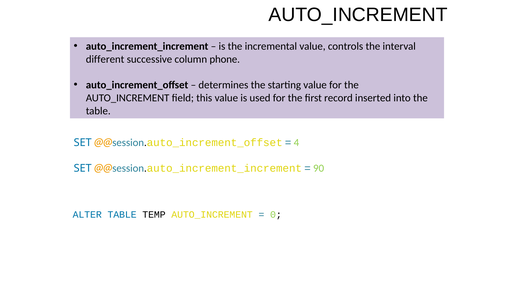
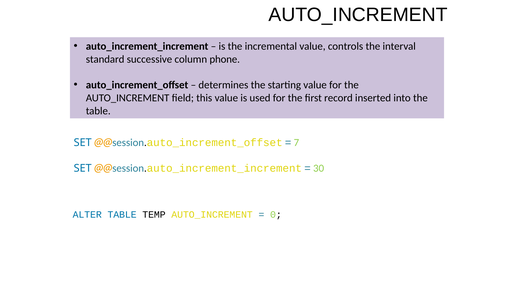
different: different -> standard
4: 4 -> 7
90: 90 -> 30
